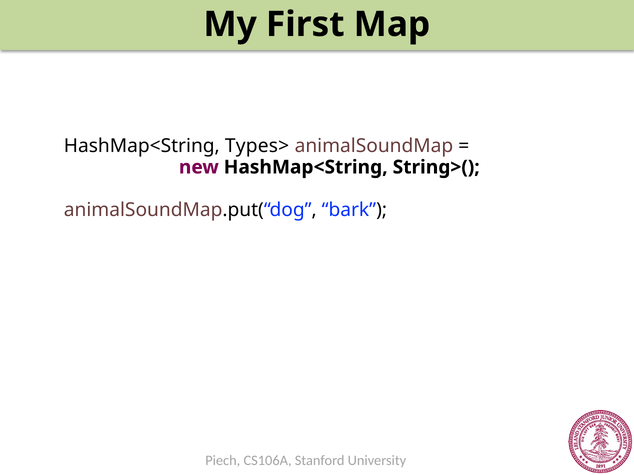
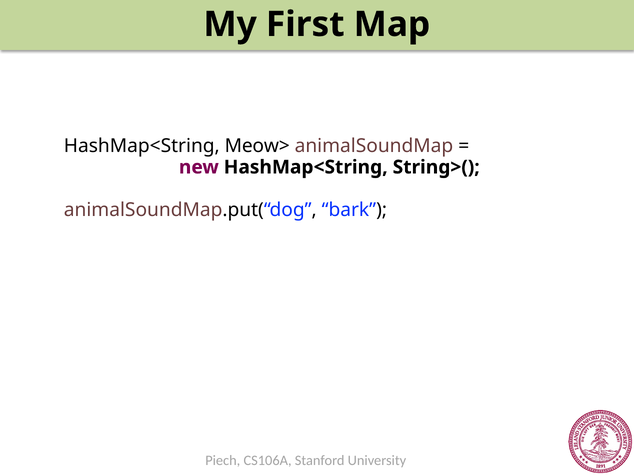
Types>: Types> -> Meow>
